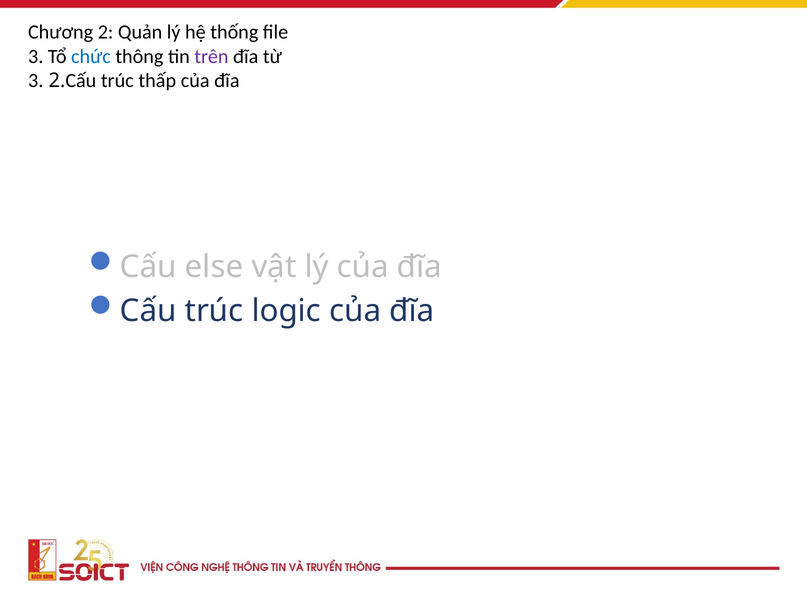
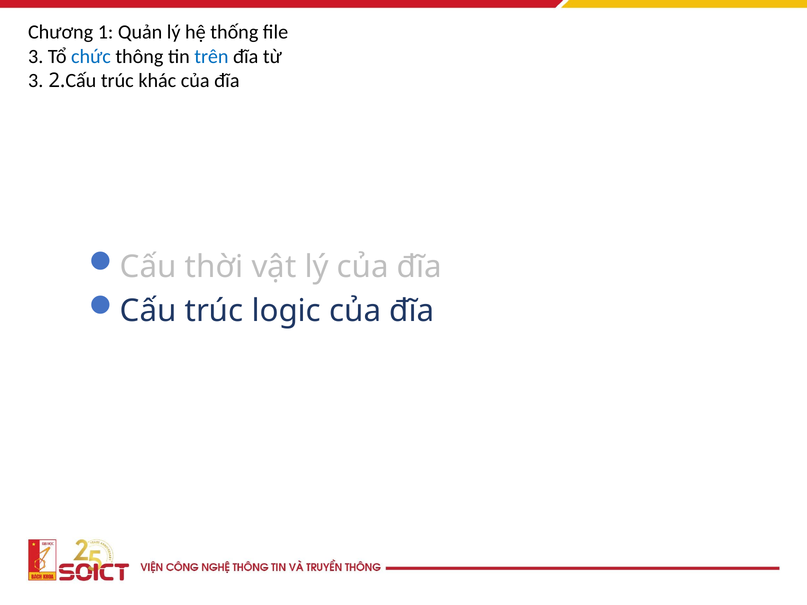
Chương 2: 2 -> 1
trên colour: purple -> blue
thấp: thấp -> khác
else: else -> thời
